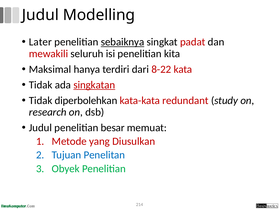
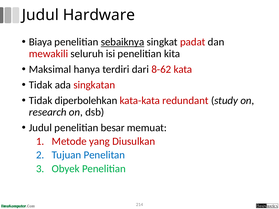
Modelling: Modelling -> Hardware
Later: Later -> Biaya
8-22: 8-22 -> 8-62
singkatan underline: present -> none
